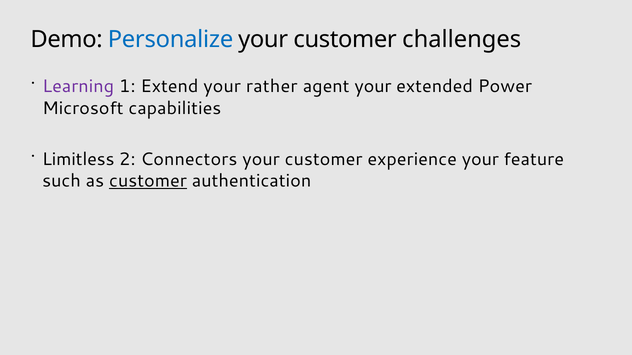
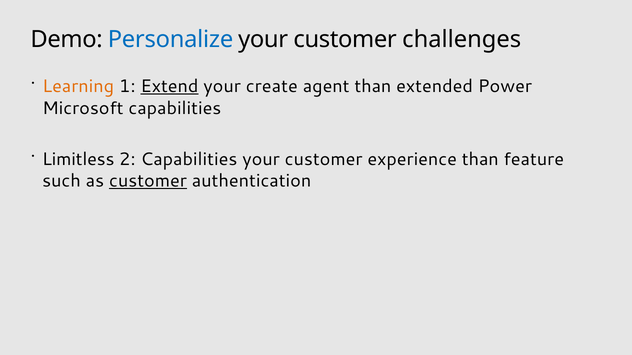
Learning colour: purple -> orange
Extend underline: none -> present
rather: rather -> create
agent your: your -> than
2 Connectors: Connectors -> Capabilities
experience your: your -> than
